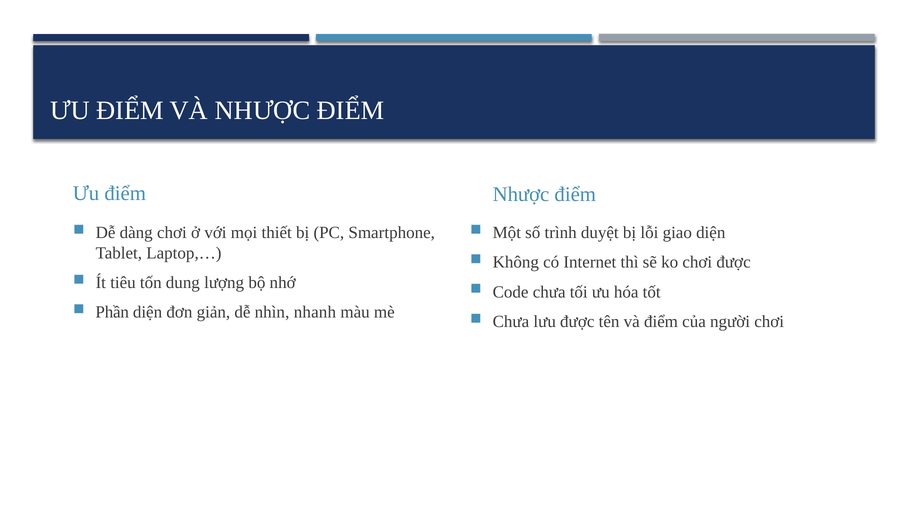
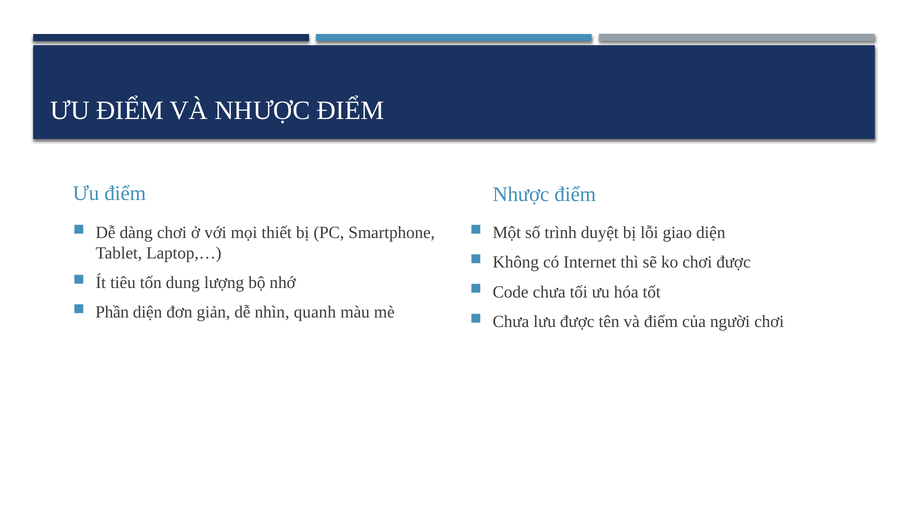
nhanh: nhanh -> quanh
